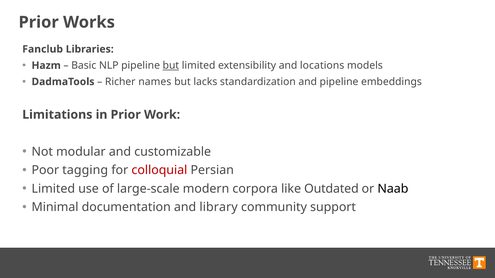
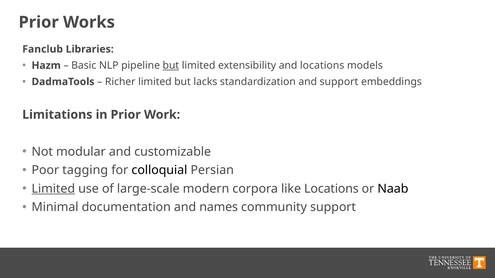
Richer names: names -> limited
and pipeline: pipeline -> support
colloquial colour: red -> black
Limited at (53, 189) underline: none -> present
like Outdated: Outdated -> Locations
library: library -> names
